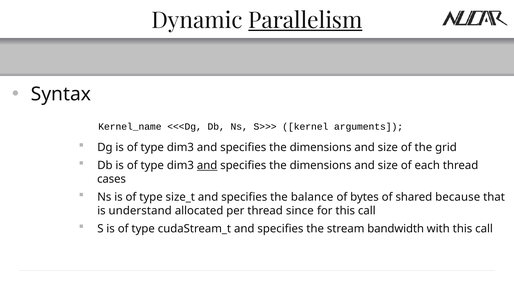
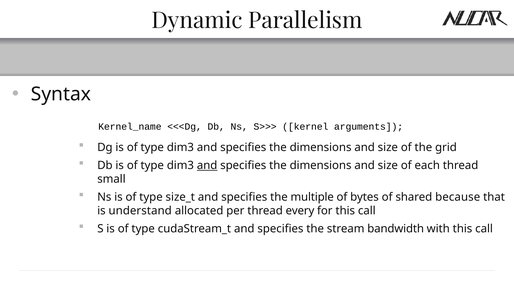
Parallelism underline: present -> none
cases: cases -> small
balance: balance -> multiple
since: since -> every
